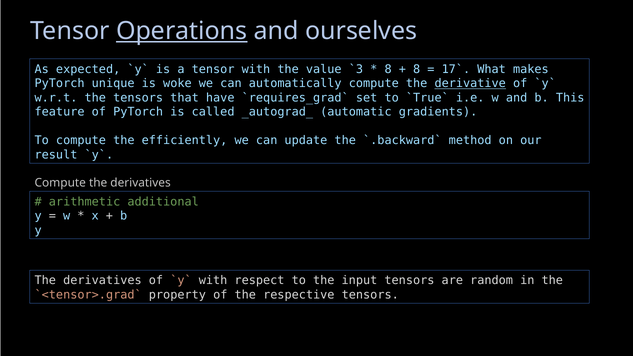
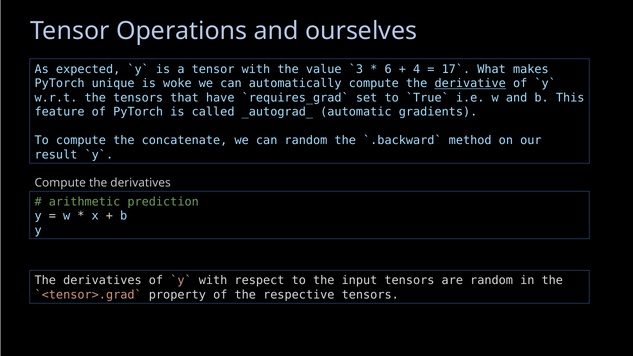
Operations underline: present -> none
8 at (388, 69): 8 -> 6
8 at (417, 69): 8 -> 4
efficiently: efficiently -> concatenate
can update: update -> random
additional: additional -> prediction
